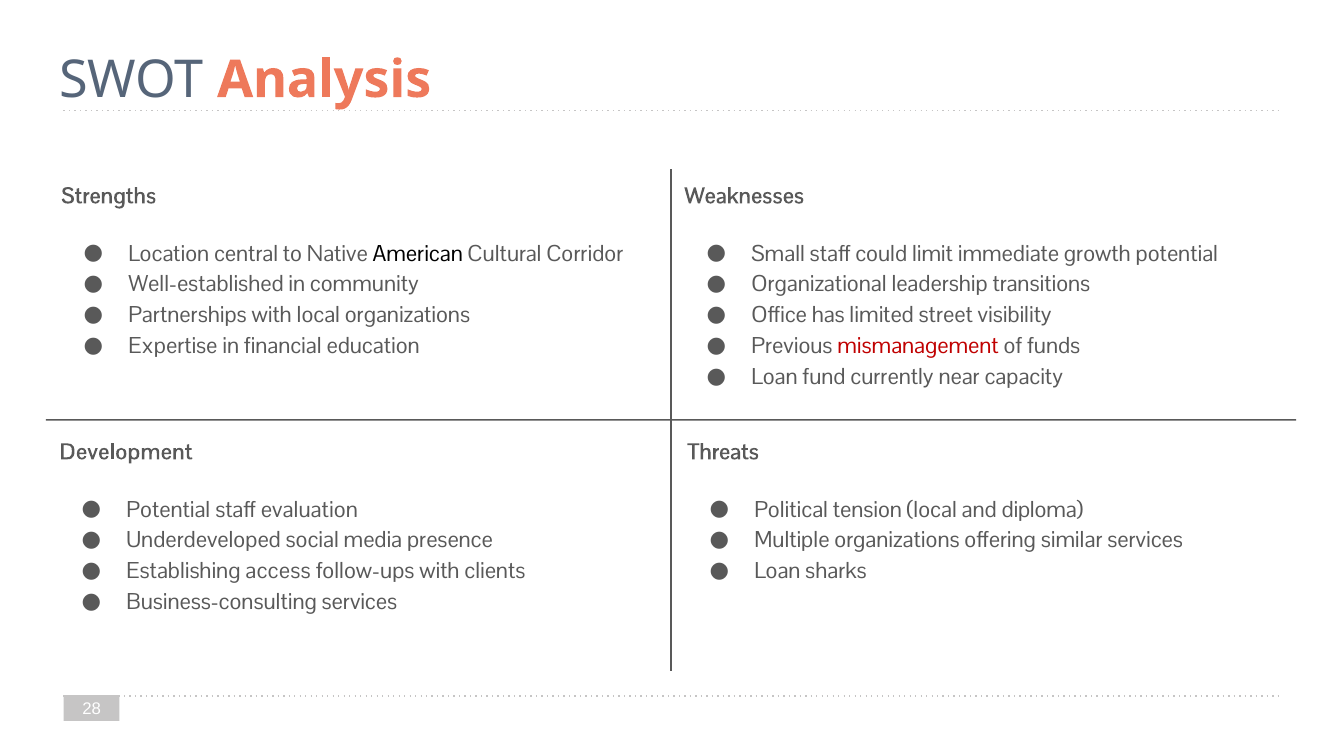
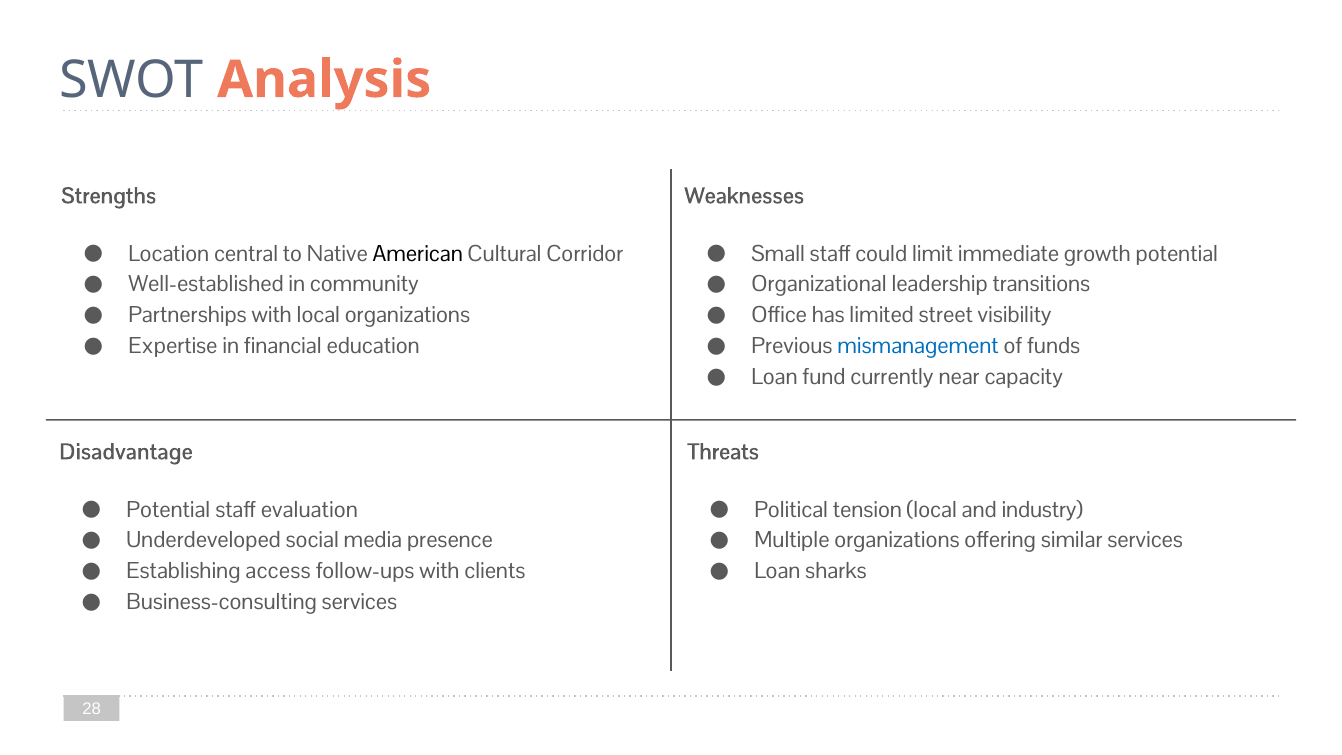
mismanagement colour: red -> blue
Development: Development -> Disadvantage
diploma: diploma -> industry
